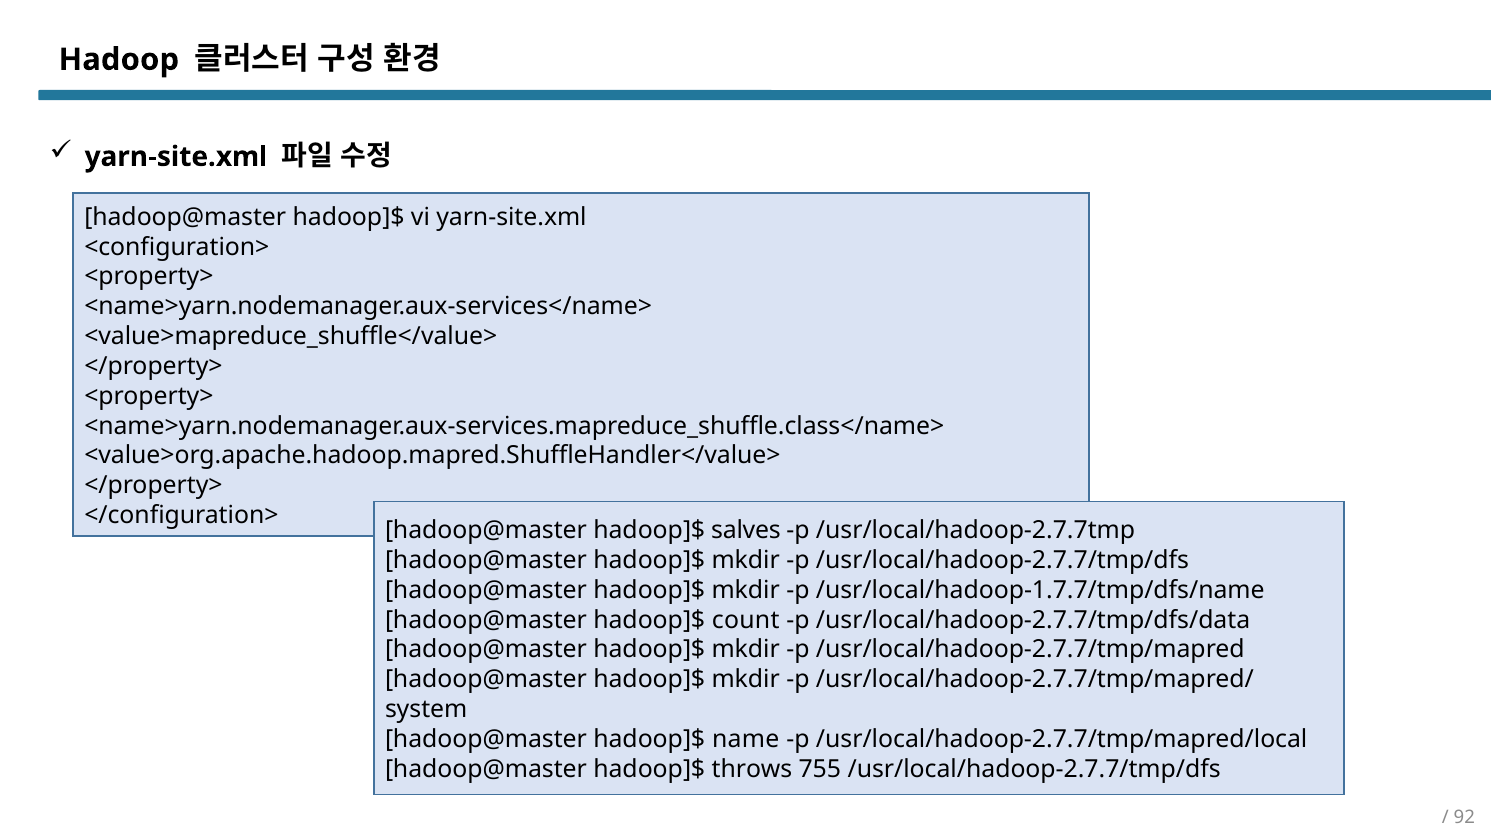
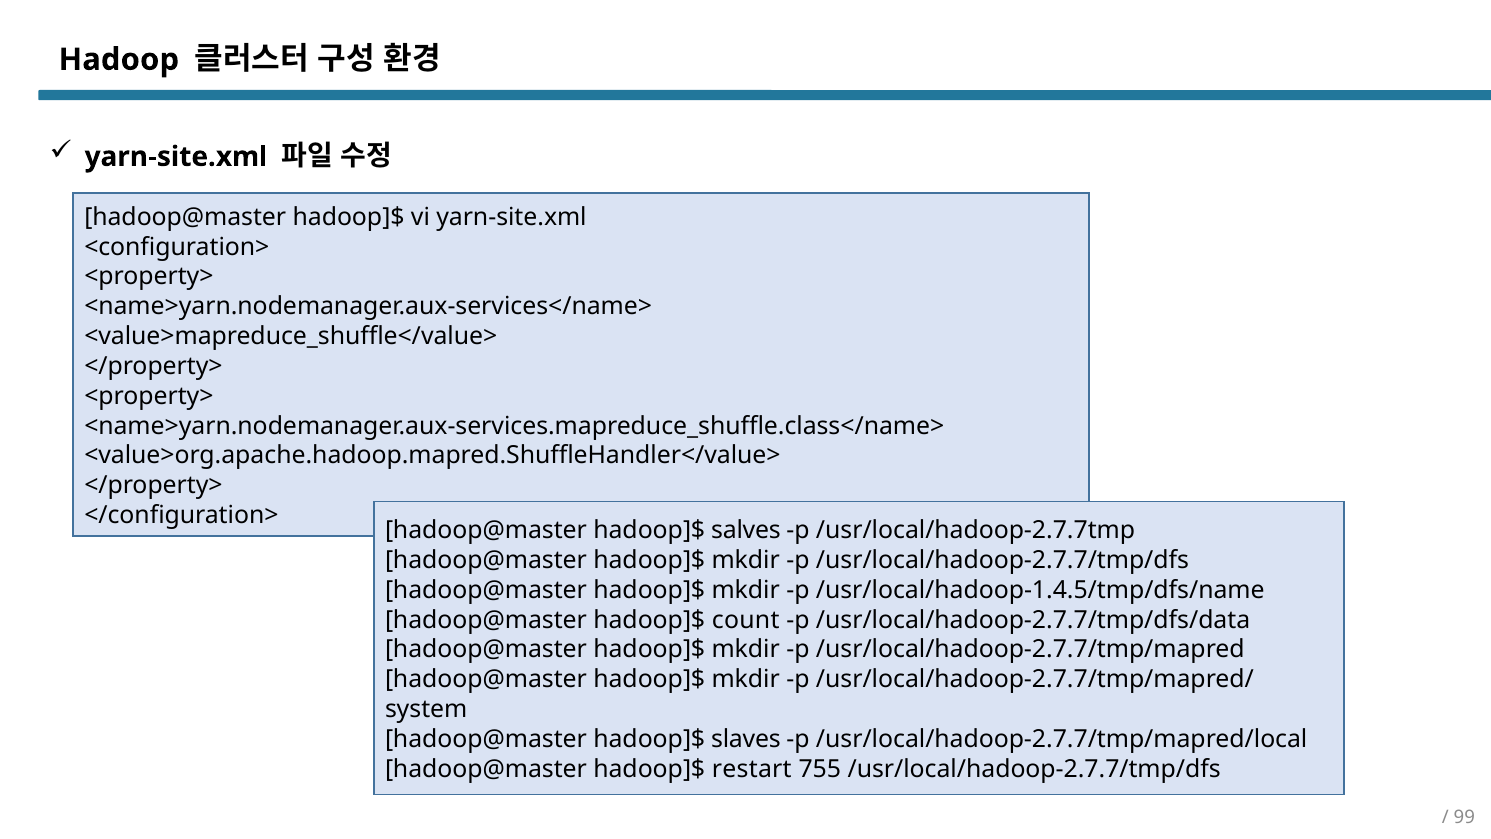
/usr/local/hadoop-1.7.7/tmp/dfs/name: /usr/local/hadoop-1.7.7/tmp/dfs/name -> /usr/local/hadoop-1.4.5/tmp/dfs/name
name: name -> slaves
throws: throws -> restart
92: 92 -> 99
